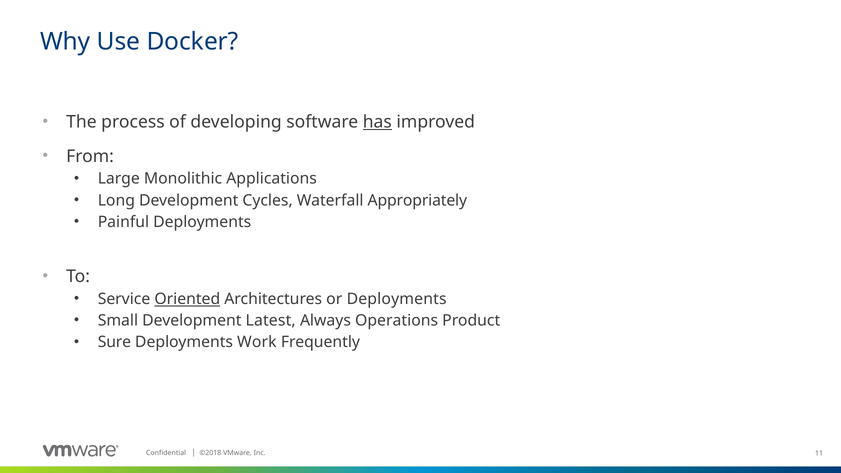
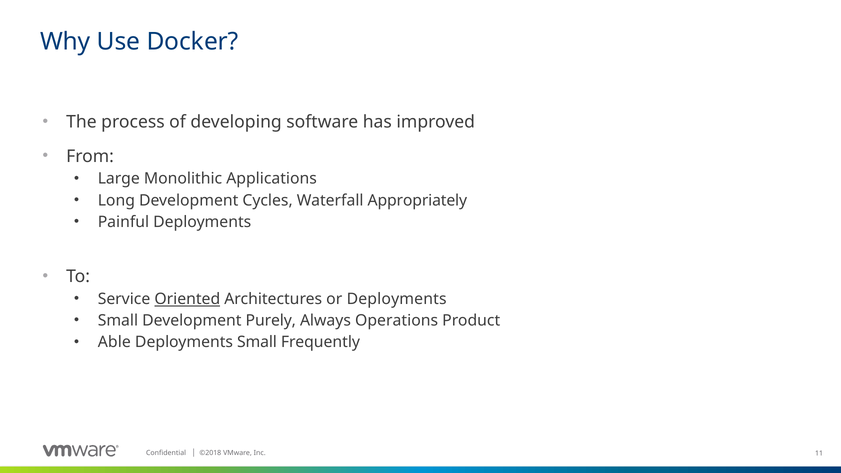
has underline: present -> none
Latest: Latest -> Purely
Sure: Sure -> Able
Deployments Work: Work -> Small
